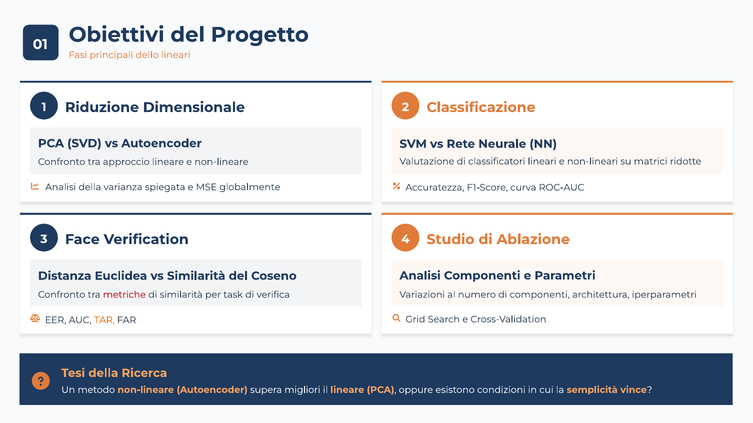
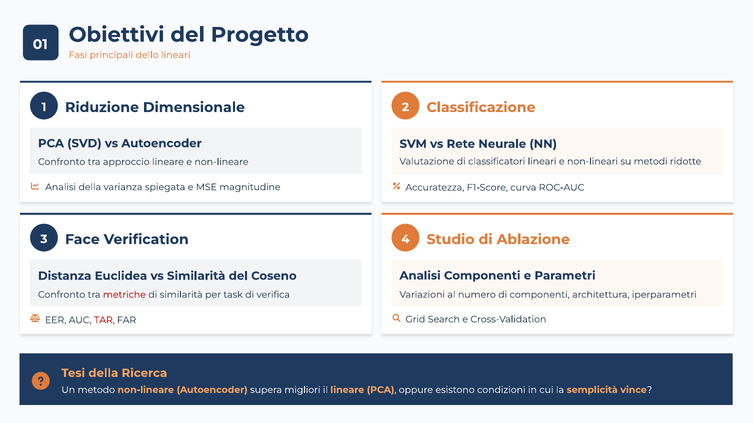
matrici: matrici -> metodi
globalmente: globalmente -> magnitudine
TAR colour: orange -> red
